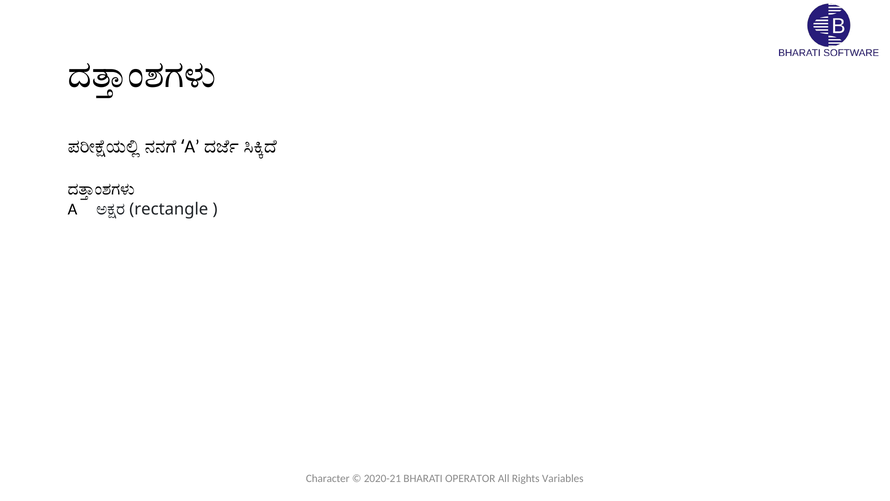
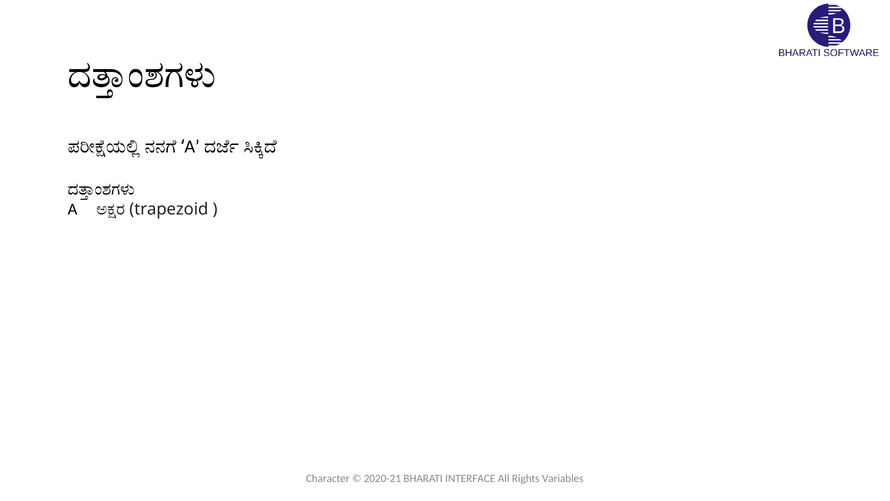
rectangle: rectangle -> trapezoid
OPERATOR: OPERATOR -> INTERFACE
